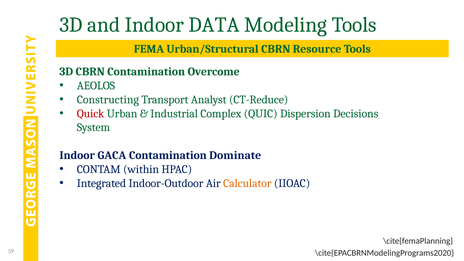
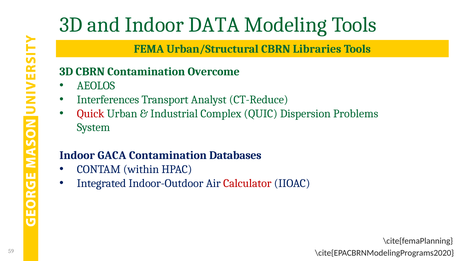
Resource: Resource -> Libraries
Constructing: Constructing -> Interferences
Decisions: Decisions -> Problems
Dominate: Dominate -> Databases
Calculator colour: orange -> red
